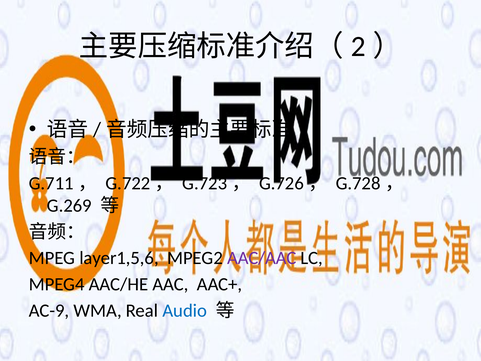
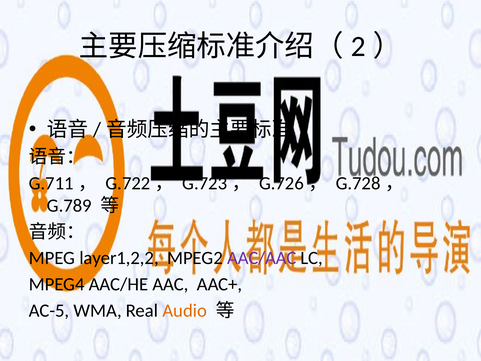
G.269: G.269 -> G.789
layer1,5,6: layer1,5,6 -> layer1,2,2
AC-9: AC-9 -> AC-5
Audio colour: blue -> orange
